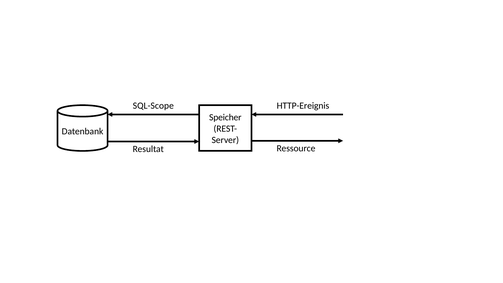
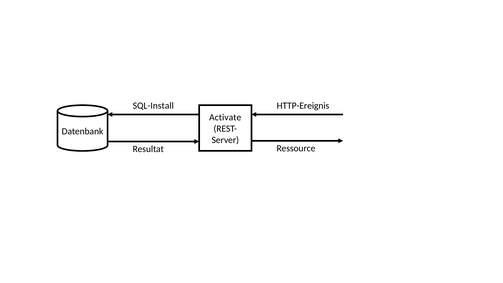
SQL-Scope: SQL-Scope -> SQL-Install
Speicher: Speicher -> Activate
